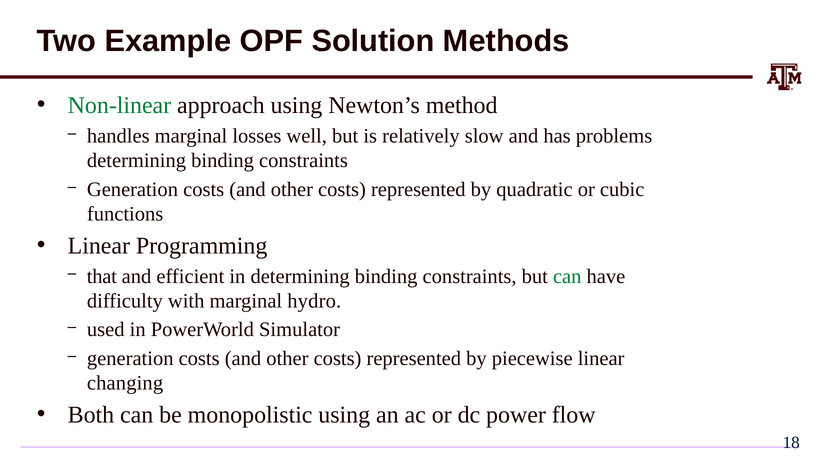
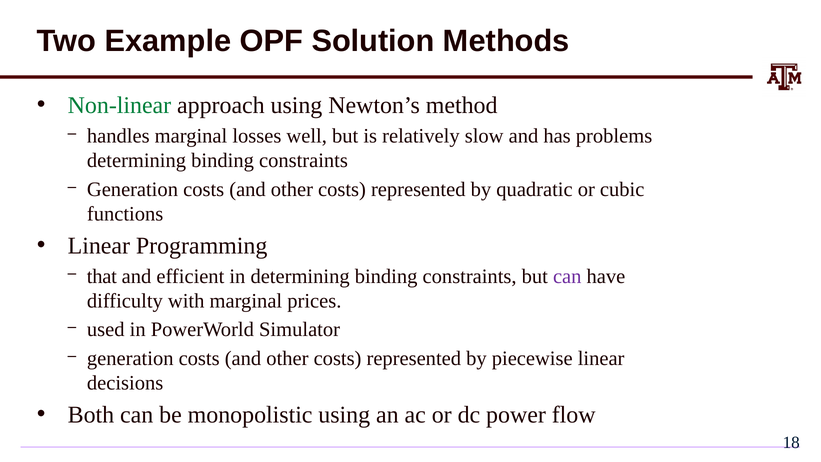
can at (567, 276) colour: green -> purple
hydro: hydro -> prices
changing: changing -> decisions
